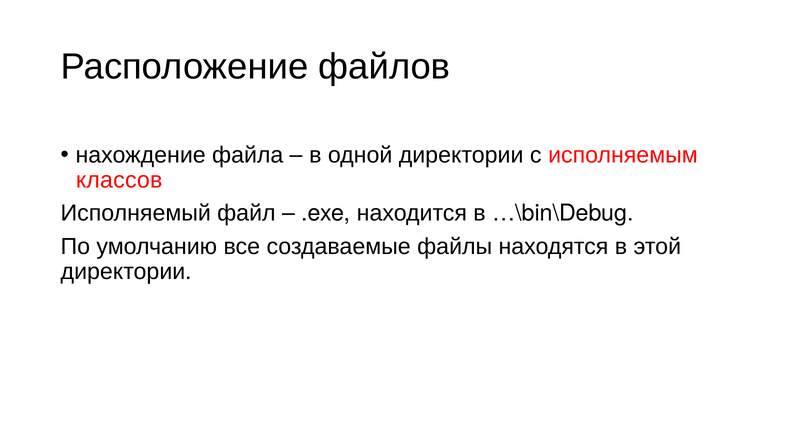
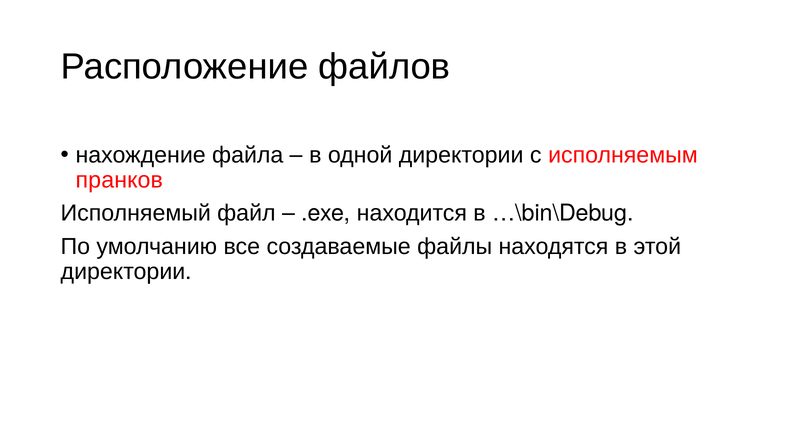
классов: классов -> пранков
